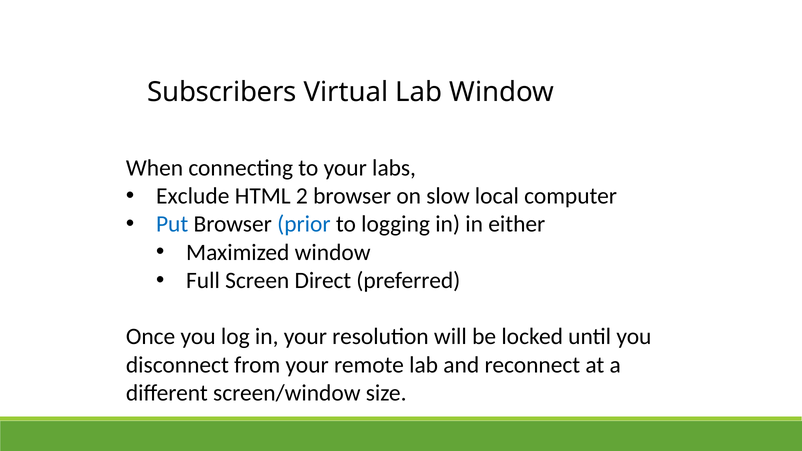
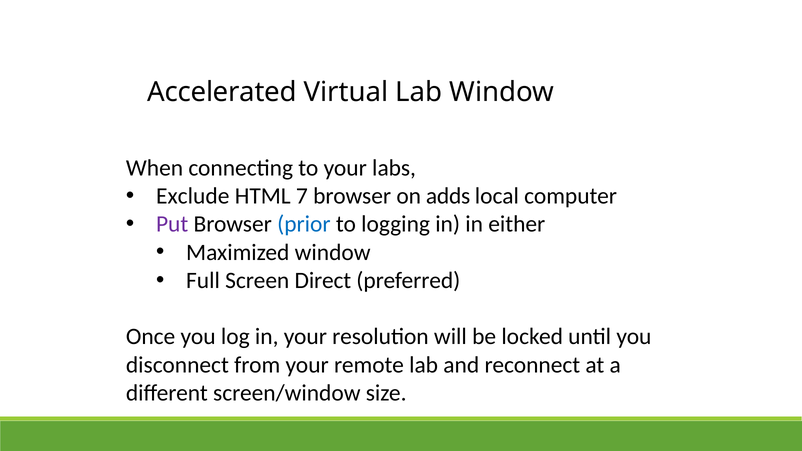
Subscribers: Subscribers -> Accelerated
2: 2 -> 7
slow: slow -> adds
Put colour: blue -> purple
